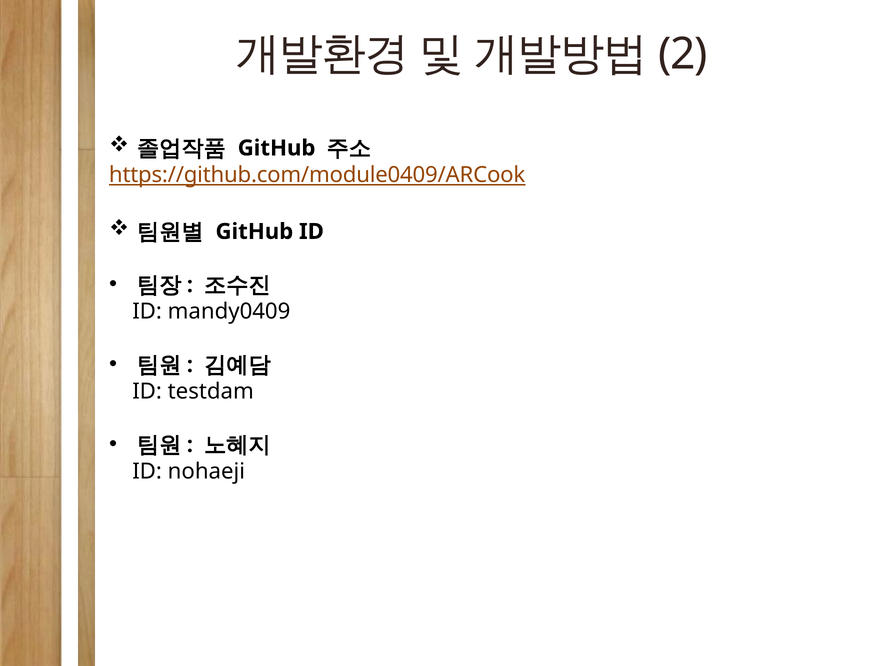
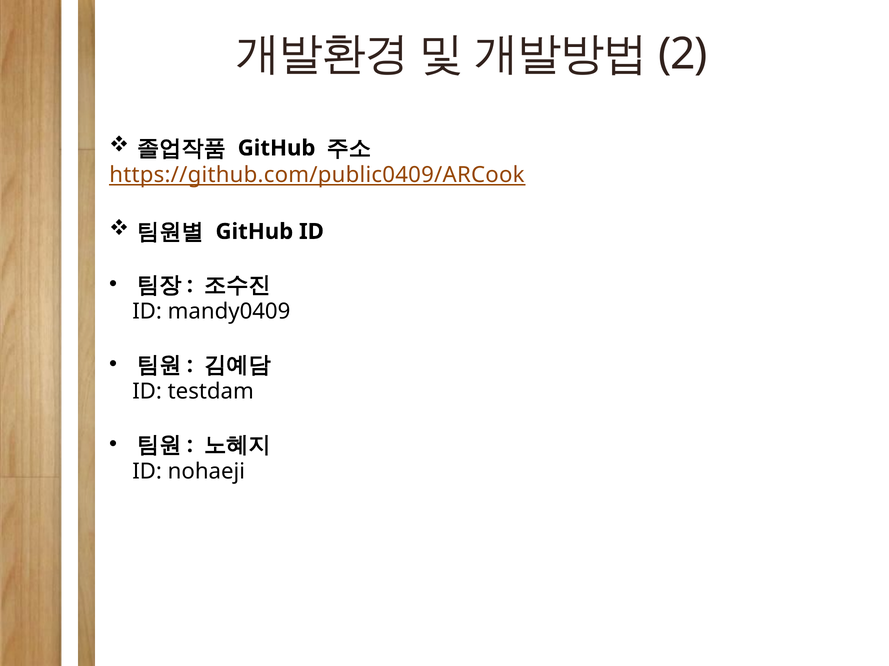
https://github.com/module0409/ARCook: https://github.com/module0409/ARCook -> https://github.com/public0409/ARCook
